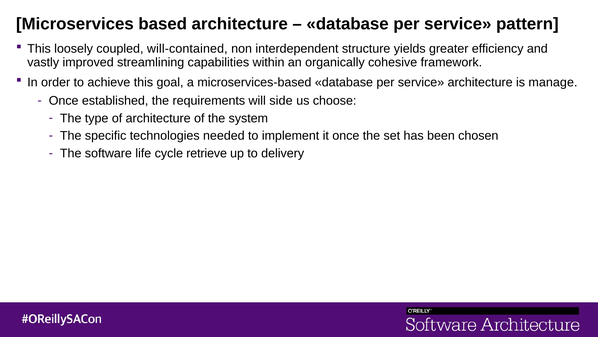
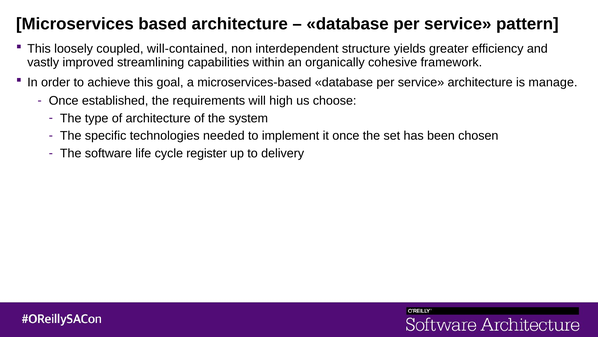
side: side -> high
retrieve: retrieve -> register
